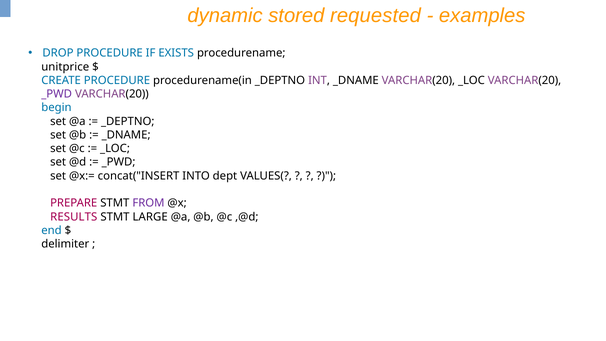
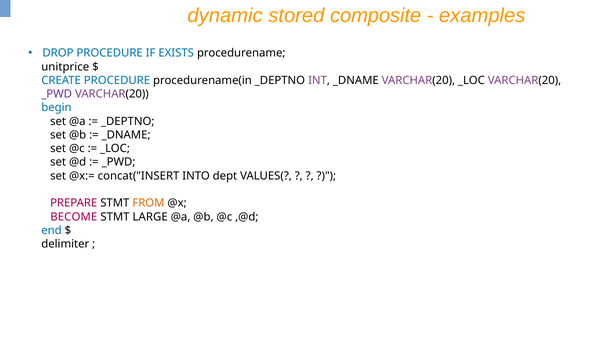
requested: requested -> composite
FROM colour: purple -> orange
RESULTS: RESULTS -> BECOME
